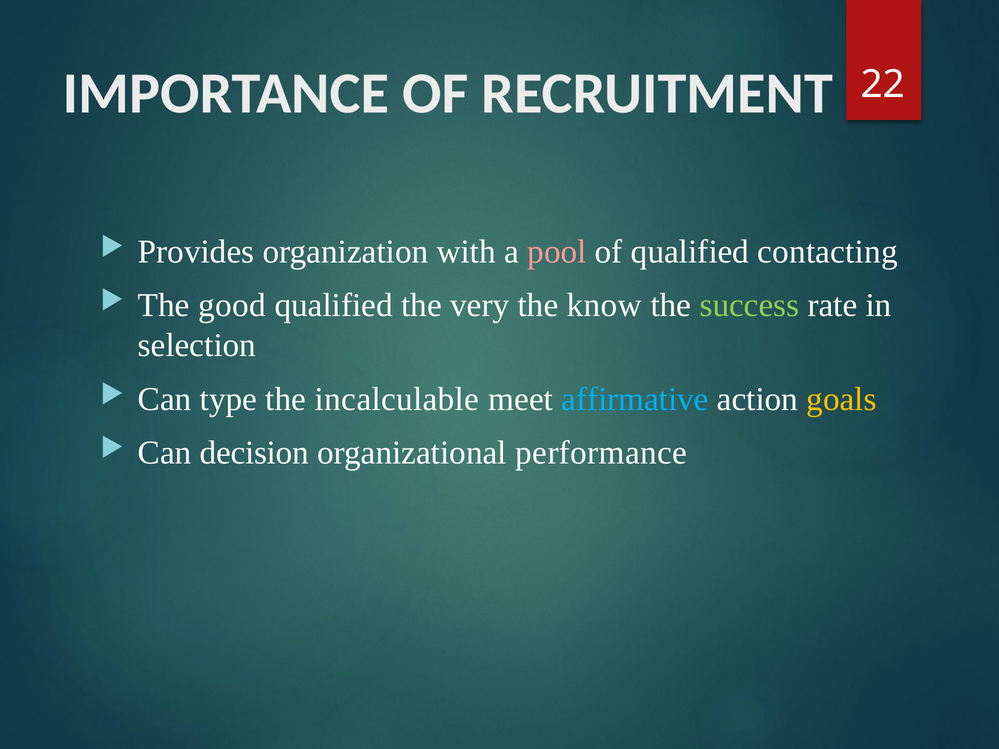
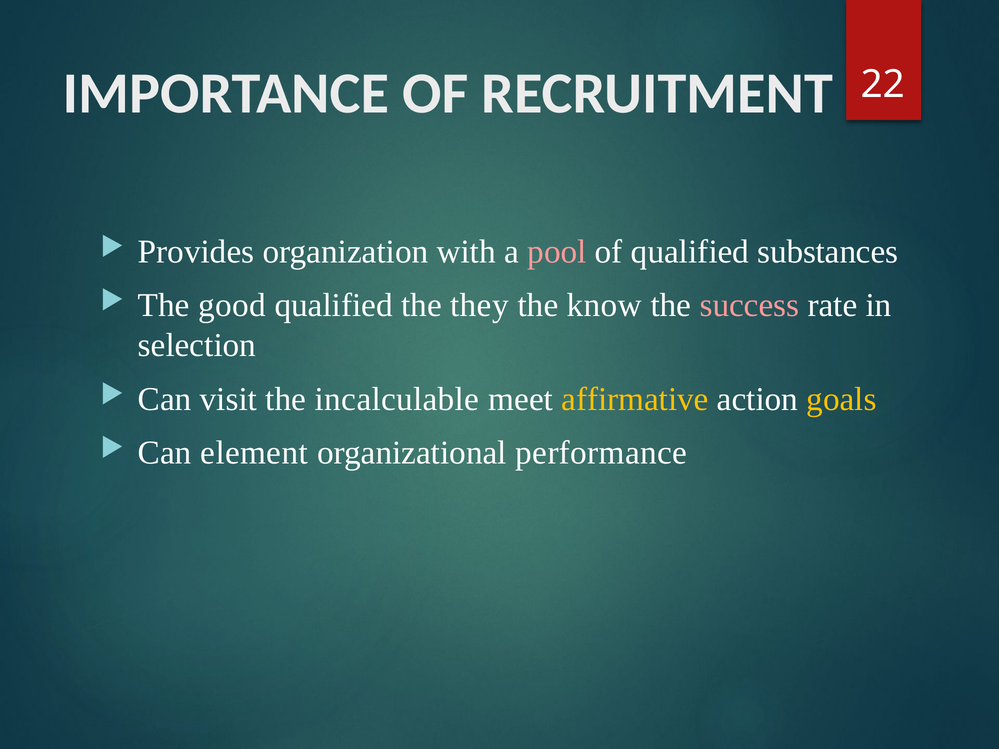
contacting: contacting -> substances
very: very -> they
success colour: light green -> pink
type: type -> visit
affirmative colour: light blue -> yellow
decision: decision -> element
